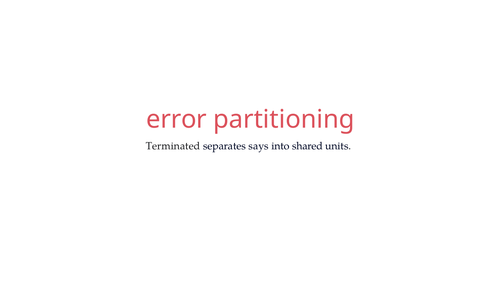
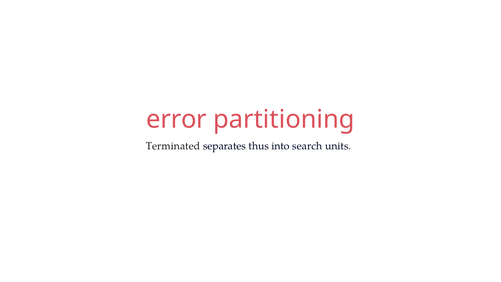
says: says -> thus
shared: shared -> search
